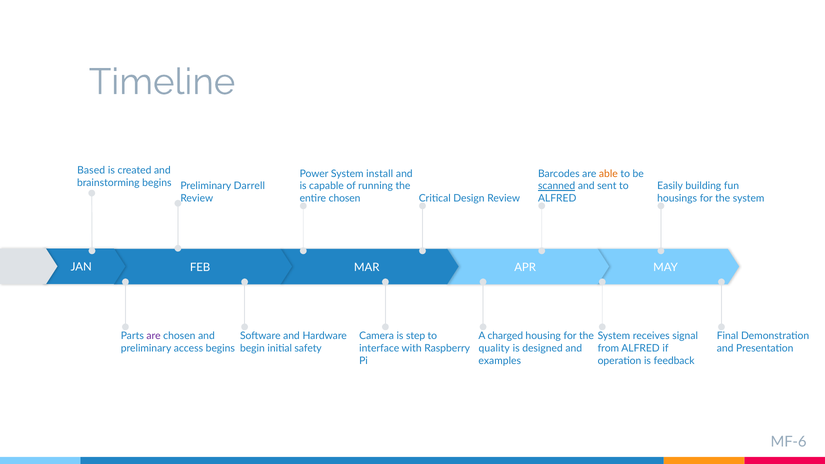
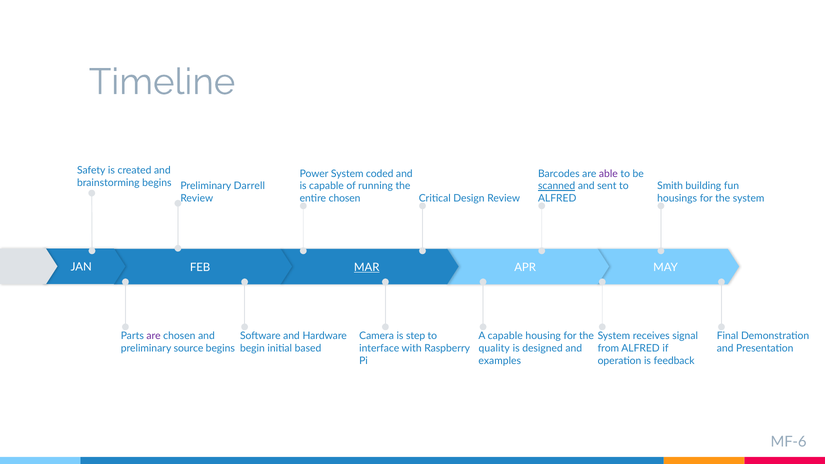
Based: Based -> Safety
install: install -> coded
able colour: orange -> purple
Easily: Easily -> Smith
MAR underline: none -> present
A charged: charged -> capable
access: access -> source
safety: safety -> based
